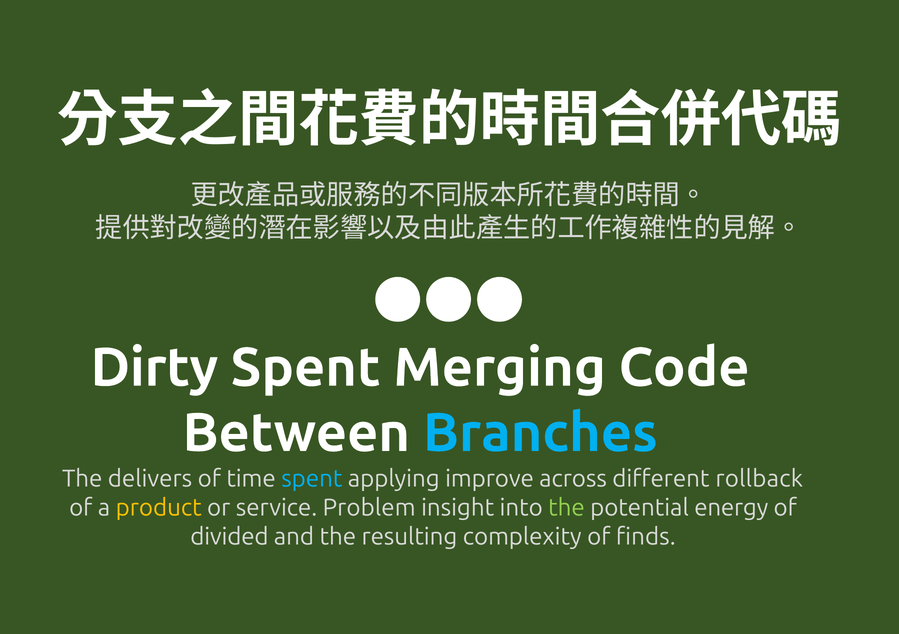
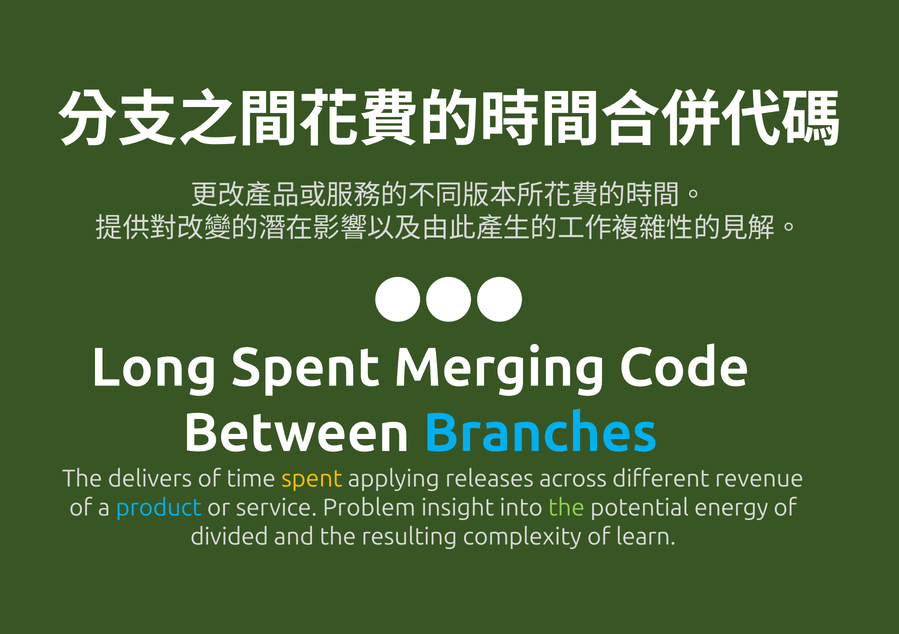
Dirty: Dirty -> Long
spent at (312, 479) colour: light blue -> yellow
improve: improve -> releases
rollback: rollback -> revenue
product colour: yellow -> light blue
finds: finds -> learn
